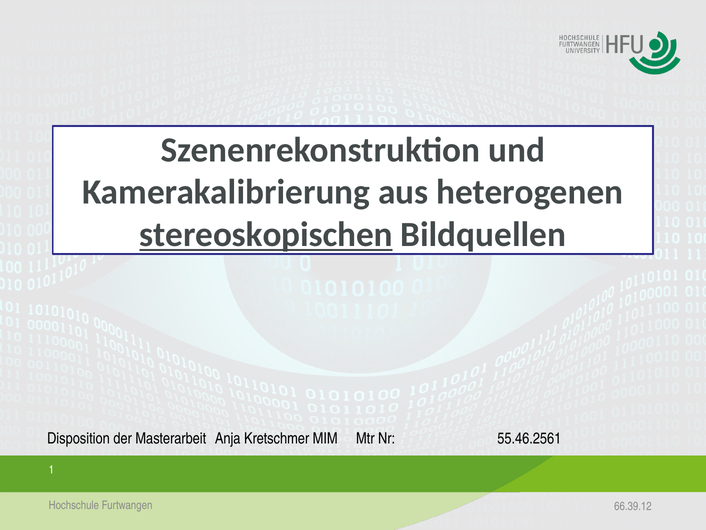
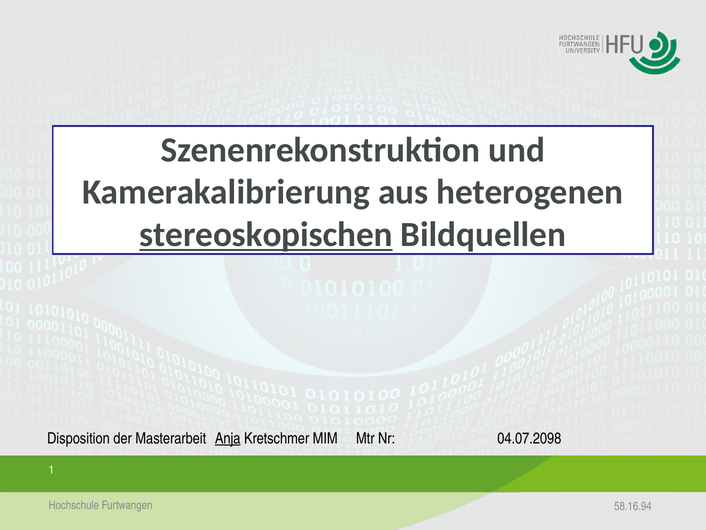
Anja underline: none -> present
55.46.2561: 55.46.2561 -> 04.07.2098
66.39.12: 66.39.12 -> 58.16.94
